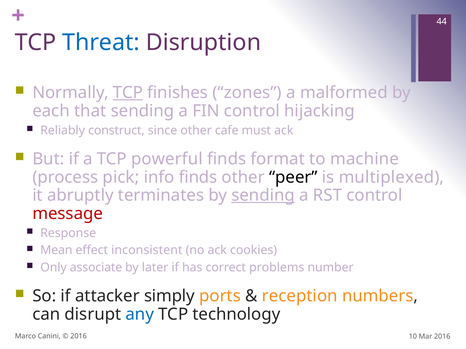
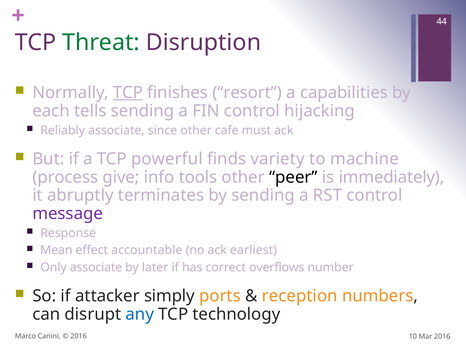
Threat colour: blue -> green
zones: zones -> resort
malformed: malformed -> capabilities
that: that -> tells
Reliably construct: construct -> associate
format: format -> variety
pick: pick -> give
info finds: finds -> tools
multiplexed: multiplexed -> immediately
sending at (263, 196) underline: present -> none
message colour: red -> purple
inconsistent: inconsistent -> accountable
cookies: cookies -> earliest
problems: problems -> overflows
